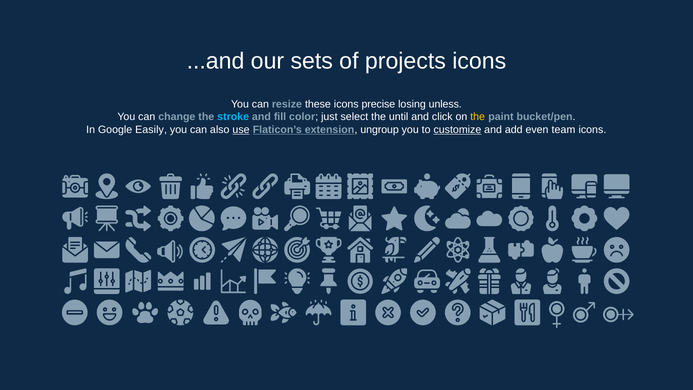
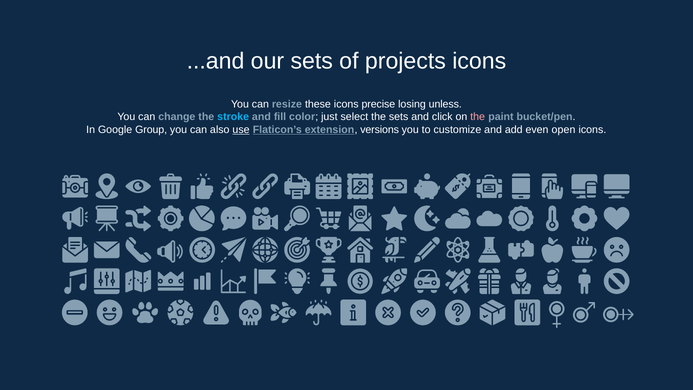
the until: until -> sets
the at (478, 117) colour: yellow -> pink
Easily: Easily -> Group
ungroup: ungroup -> versions
customize underline: present -> none
team: team -> open
